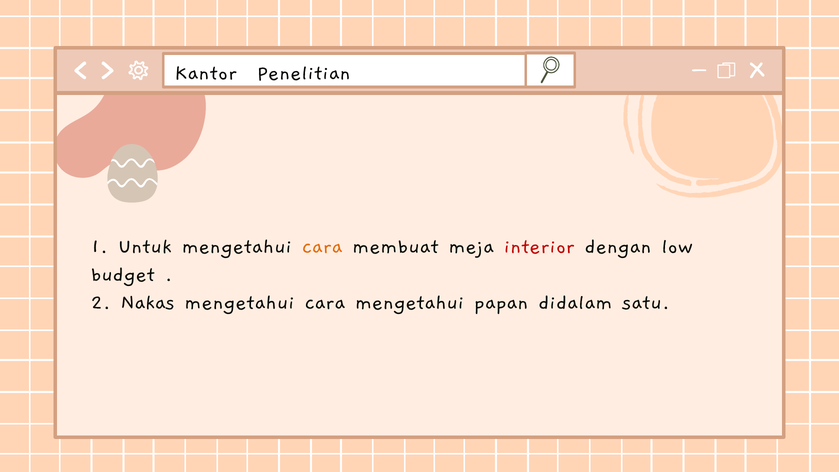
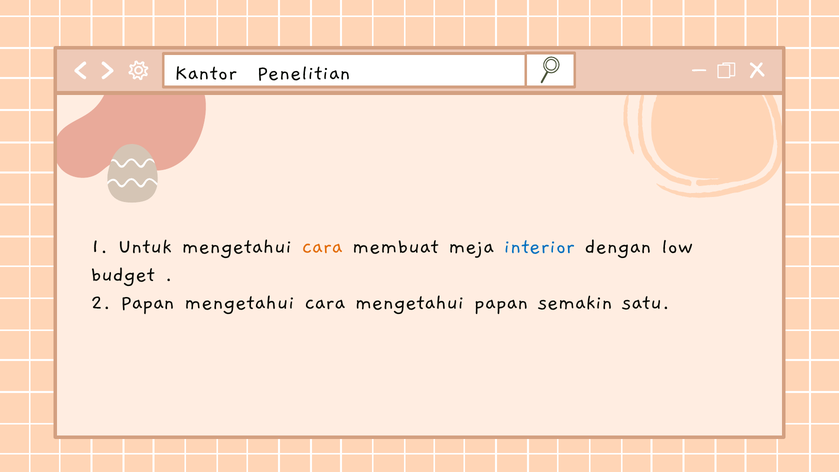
interior colour: red -> blue
2 Nakas: Nakas -> Papan
didalam: didalam -> semakin
